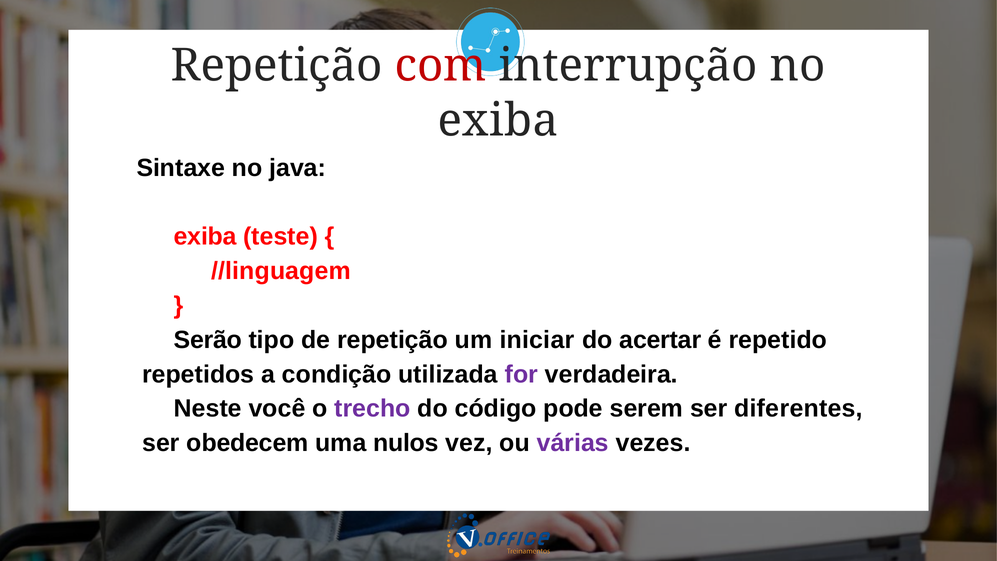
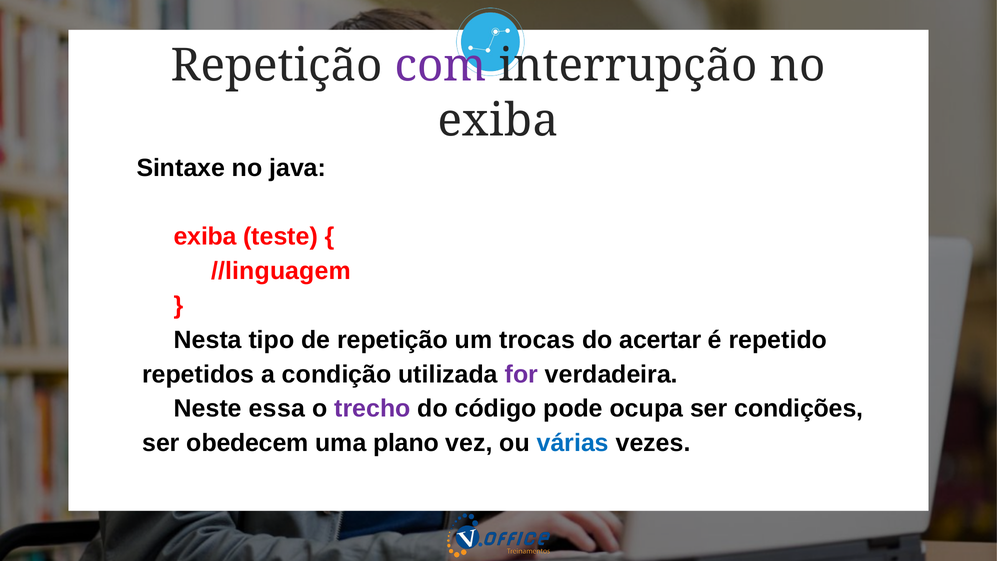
com colour: red -> purple
Serão: Serão -> Nesta
iniciar: iniciar -> trocas
você: você -> essa
serem: serem -> ocupa
diferentes: diferentes -> condições
nulos: nulos -> plano
várias colour: purple -> blue
